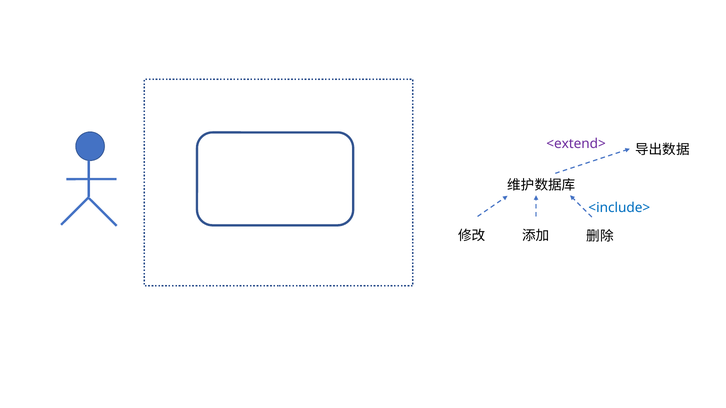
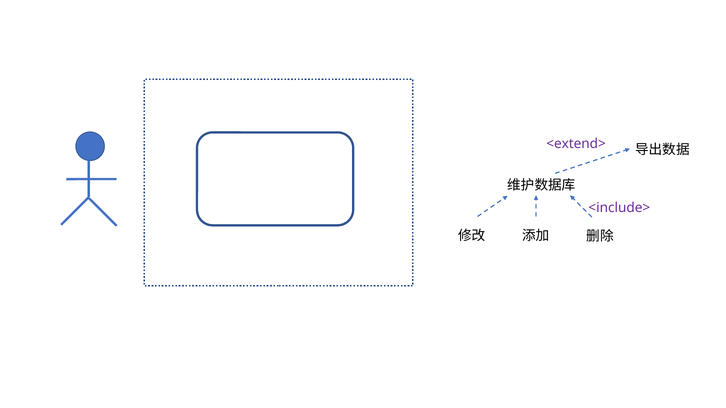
<include> colour: blue -> purple
